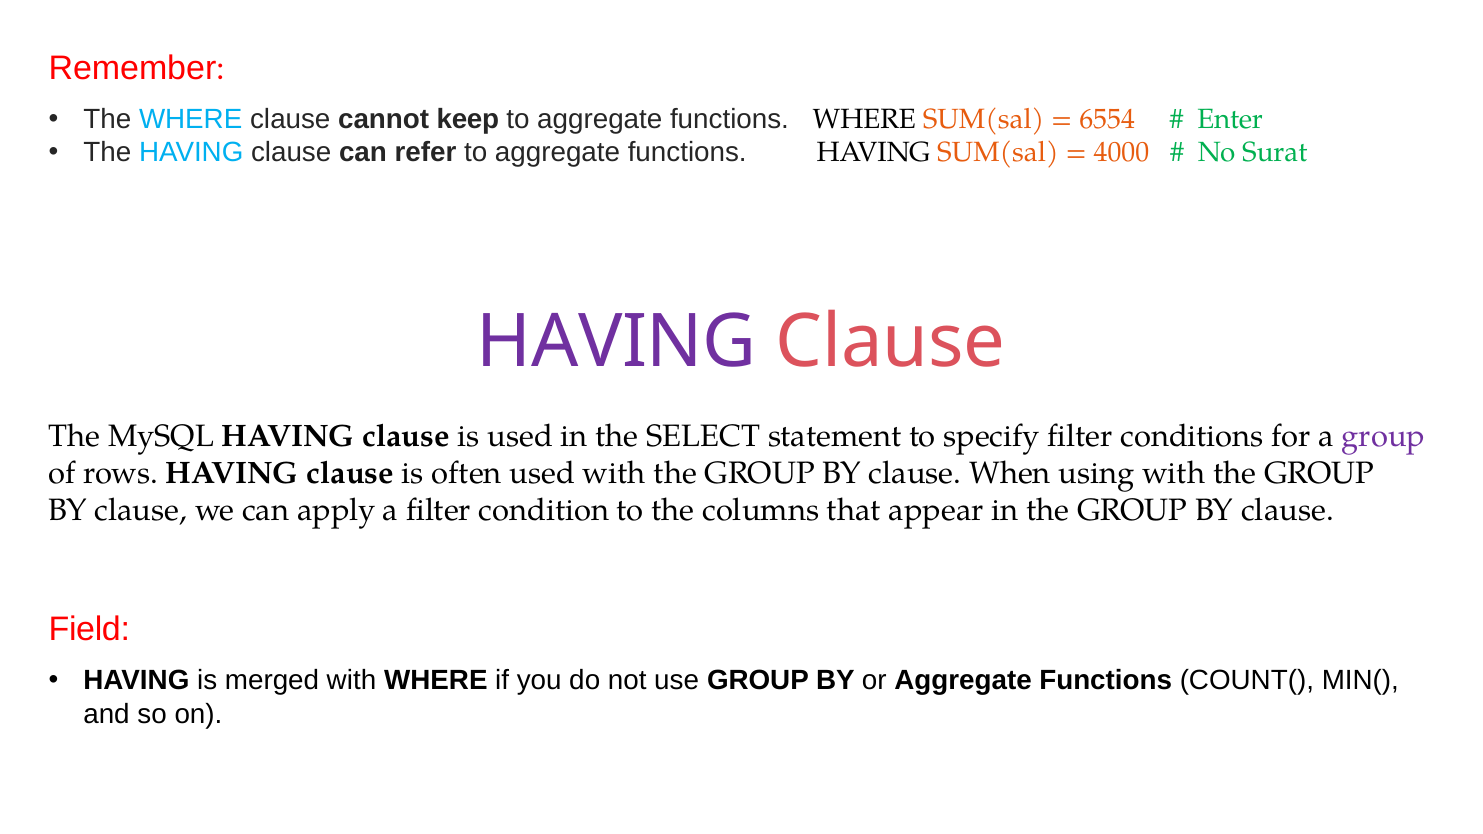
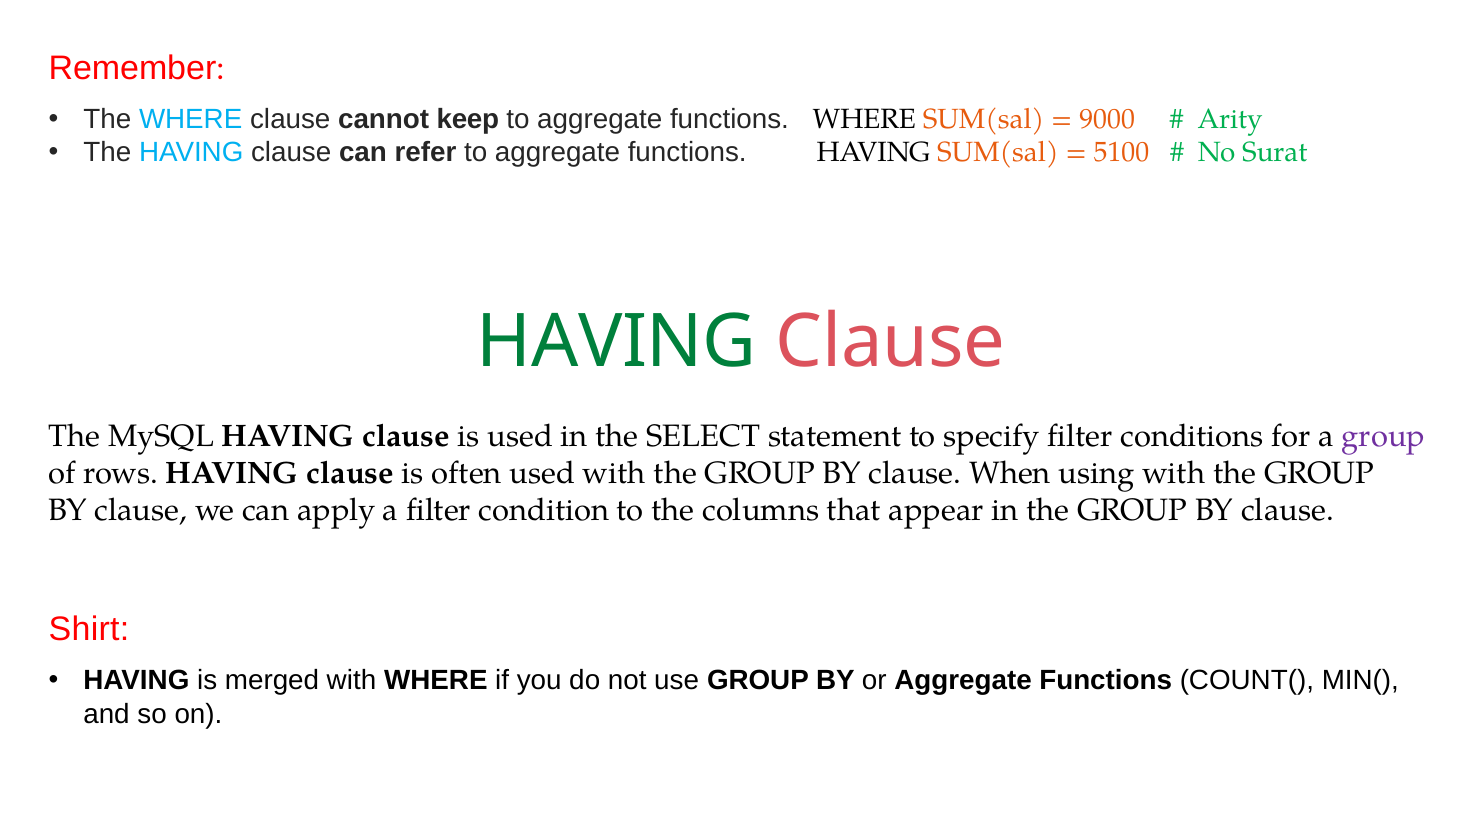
6554: 6554 -> 9000
Enter: Enter -> Arity
4000: 4000 -> 5100
HAVING at (617, 342) colour: purple -> green
Field: Field -> Shirt
